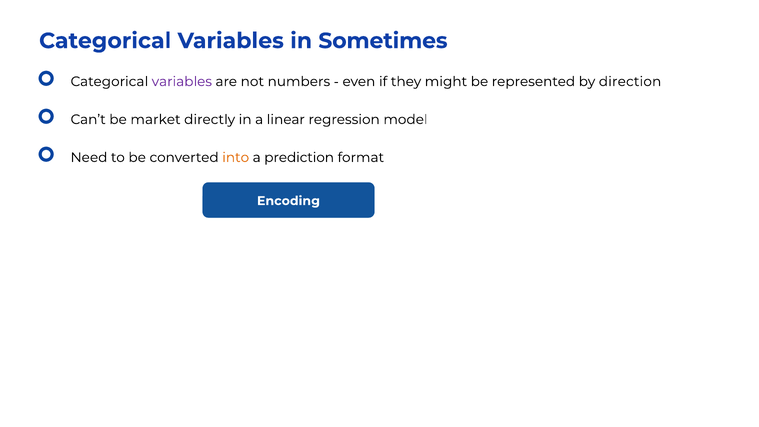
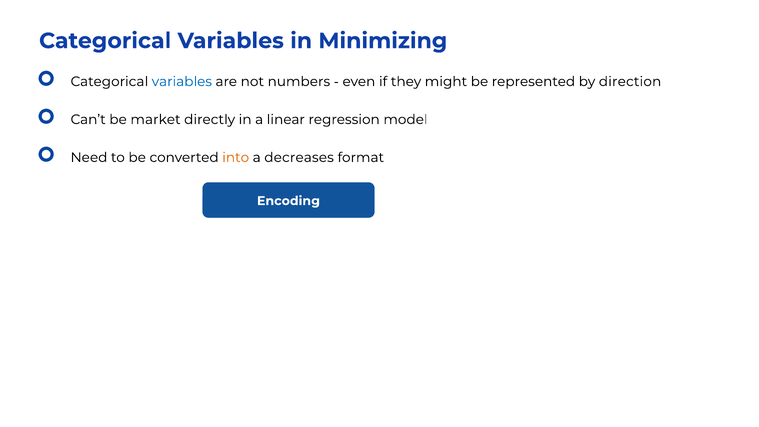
Sometimes: Sometimes -> Minimizing
variables at (182, 82) colour: purple -> blue
prediction: prediction -> decreases
